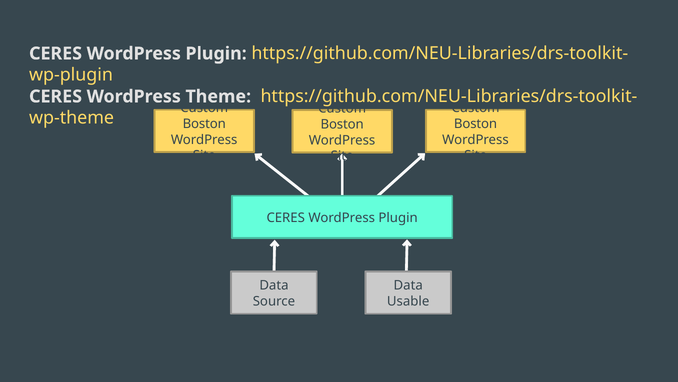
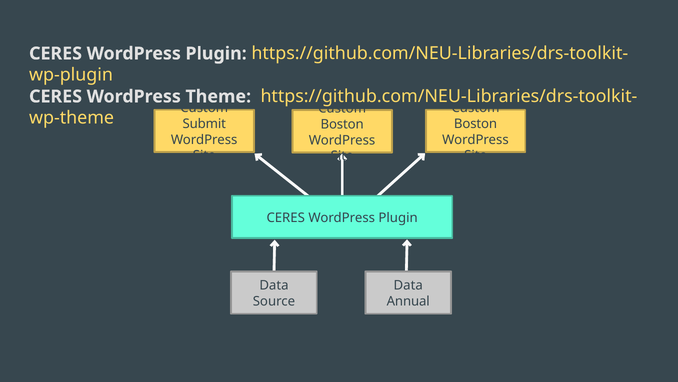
Boston at (204, 124): Boston -> Submit
Usable: Usable -> Annual
